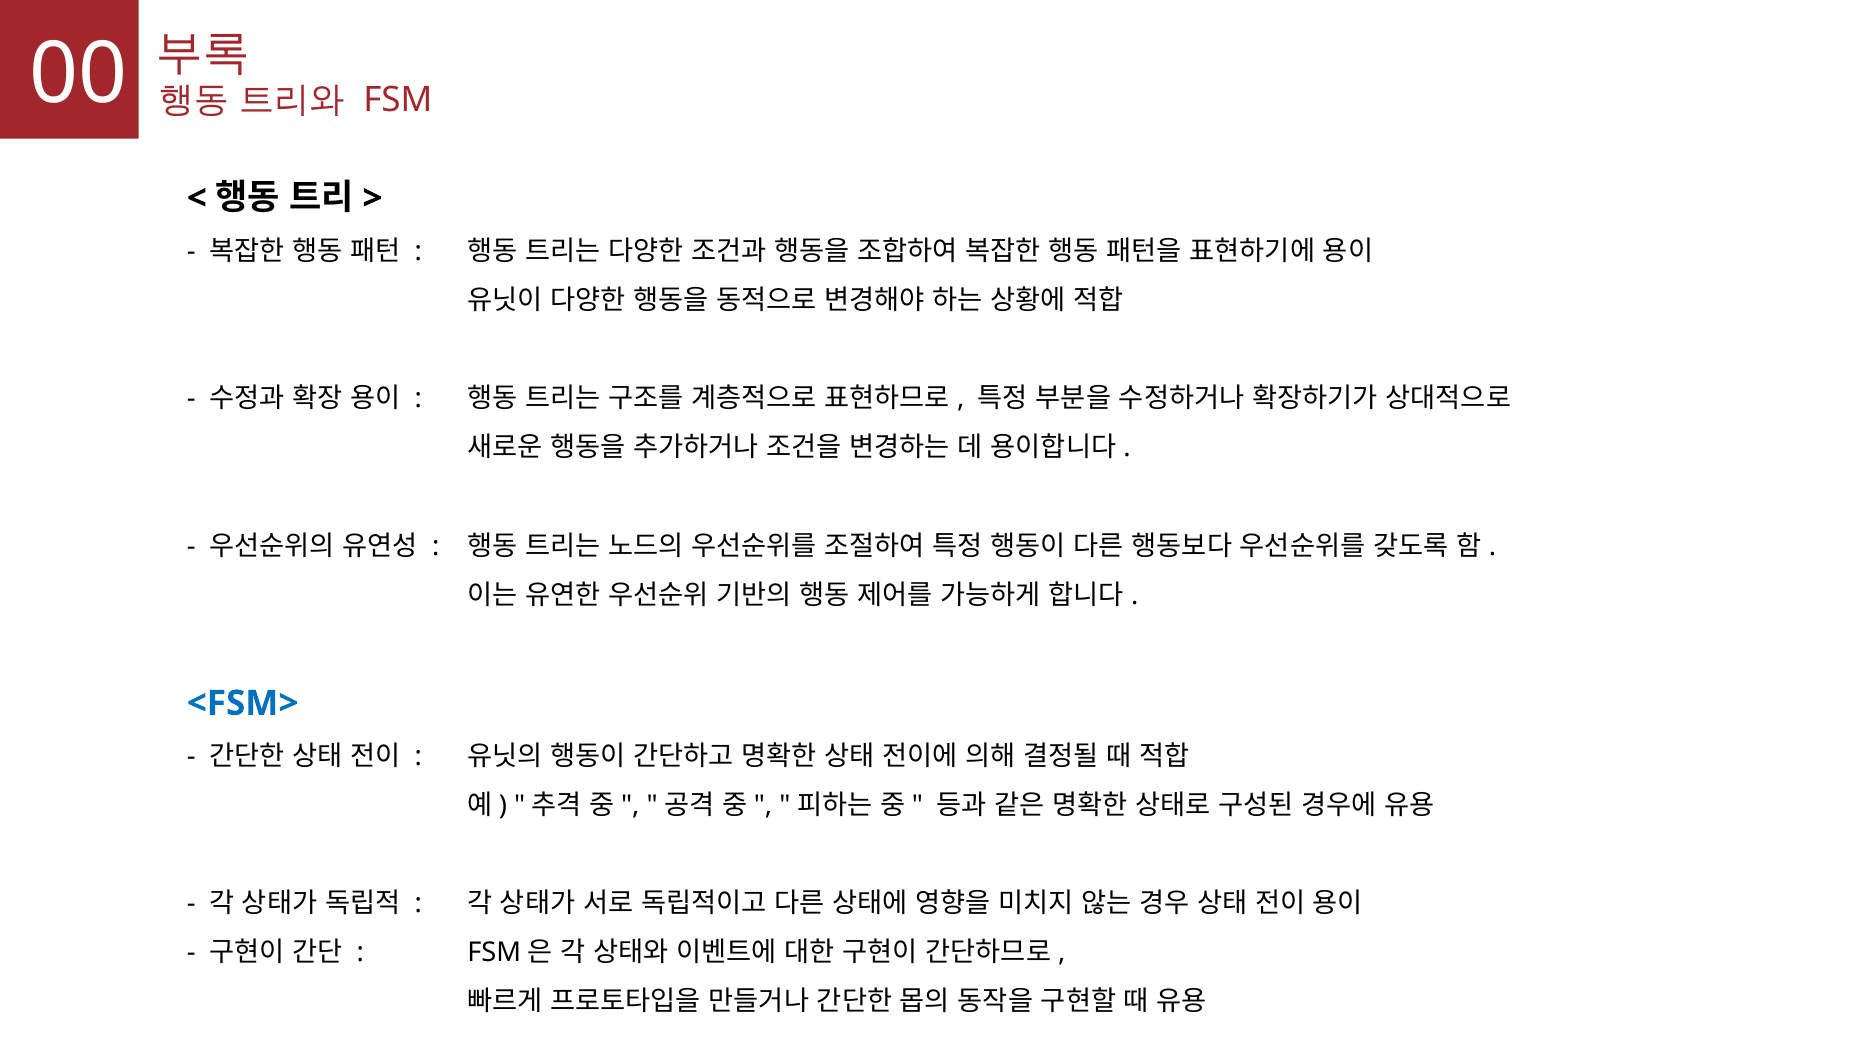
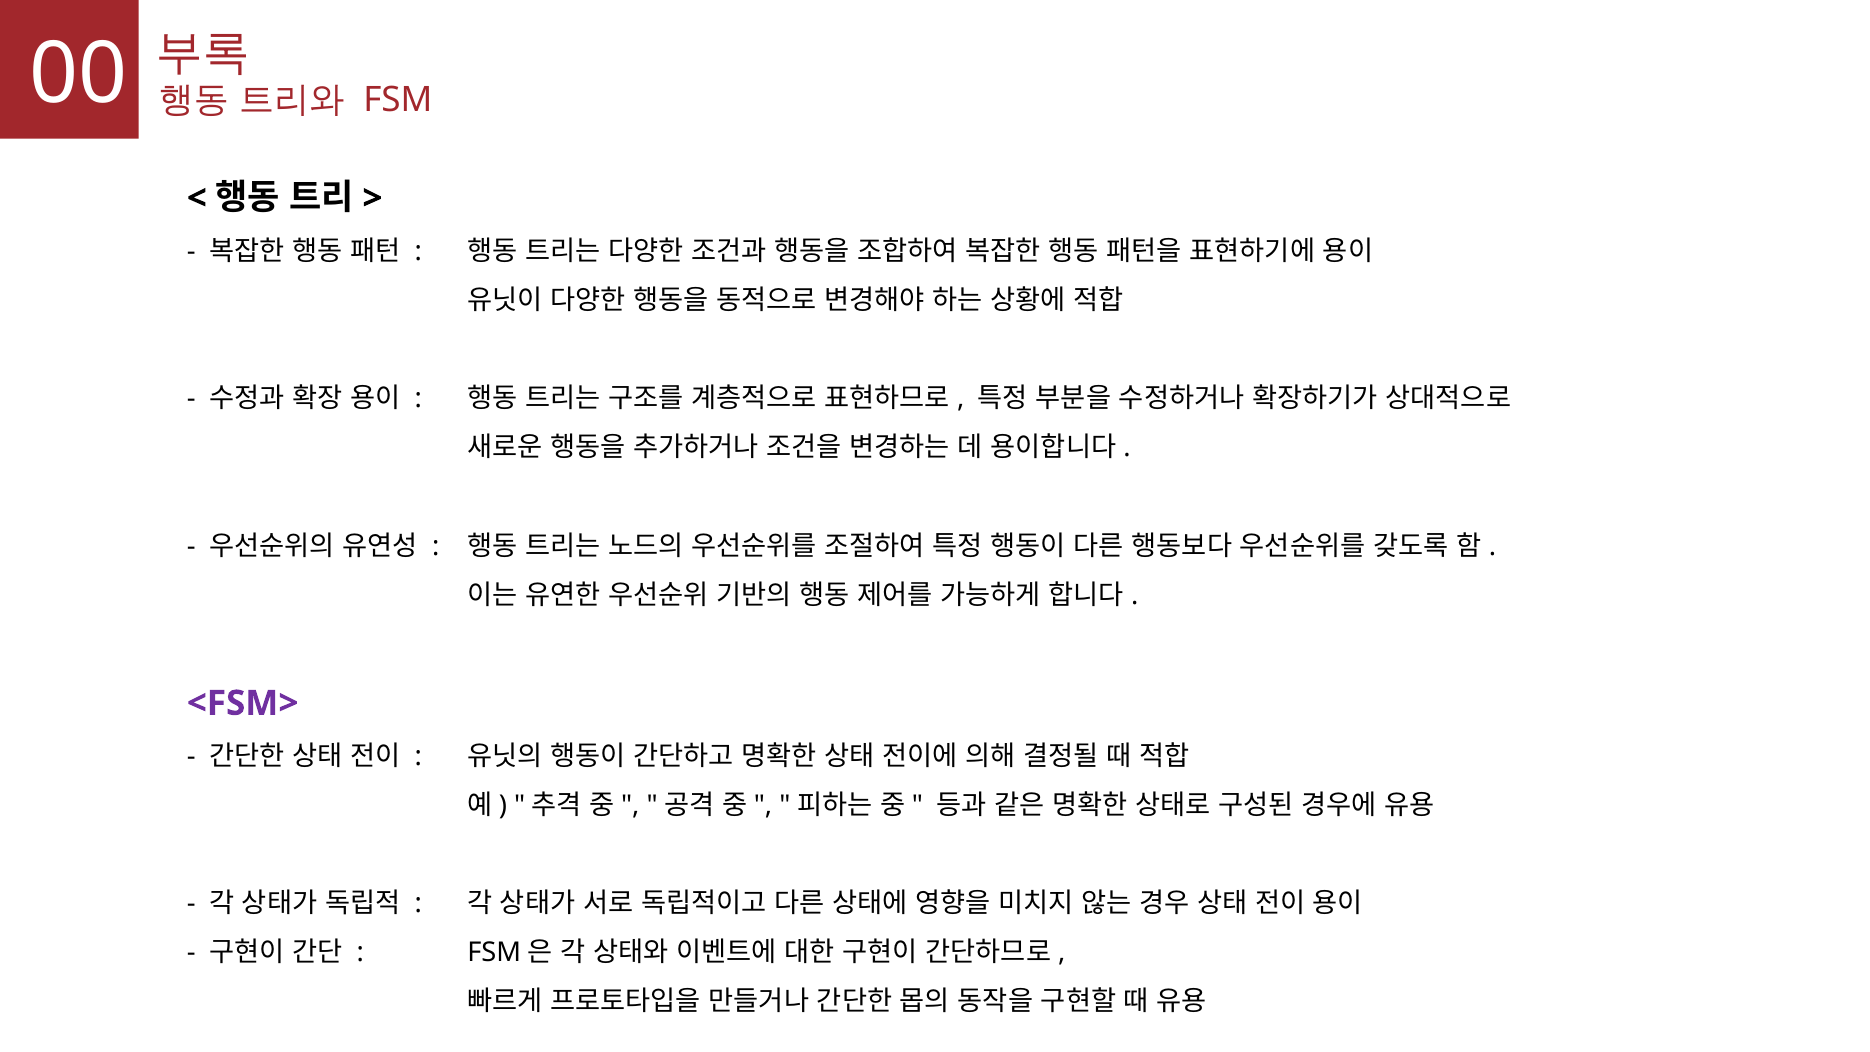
<FSM> colour: blue -> purple
